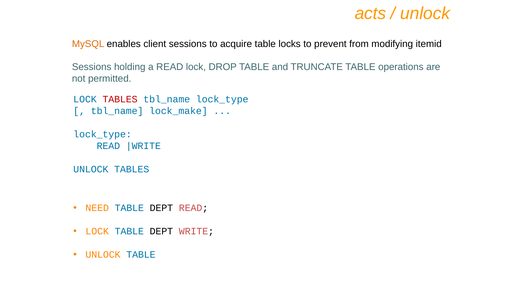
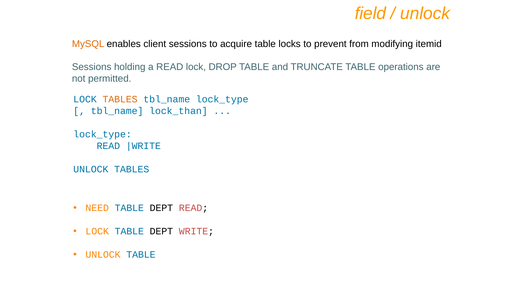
acts: acts -> field
TABLES at (120, 99) colour: red -> orange
lock_make: lock_make -> lock_than
